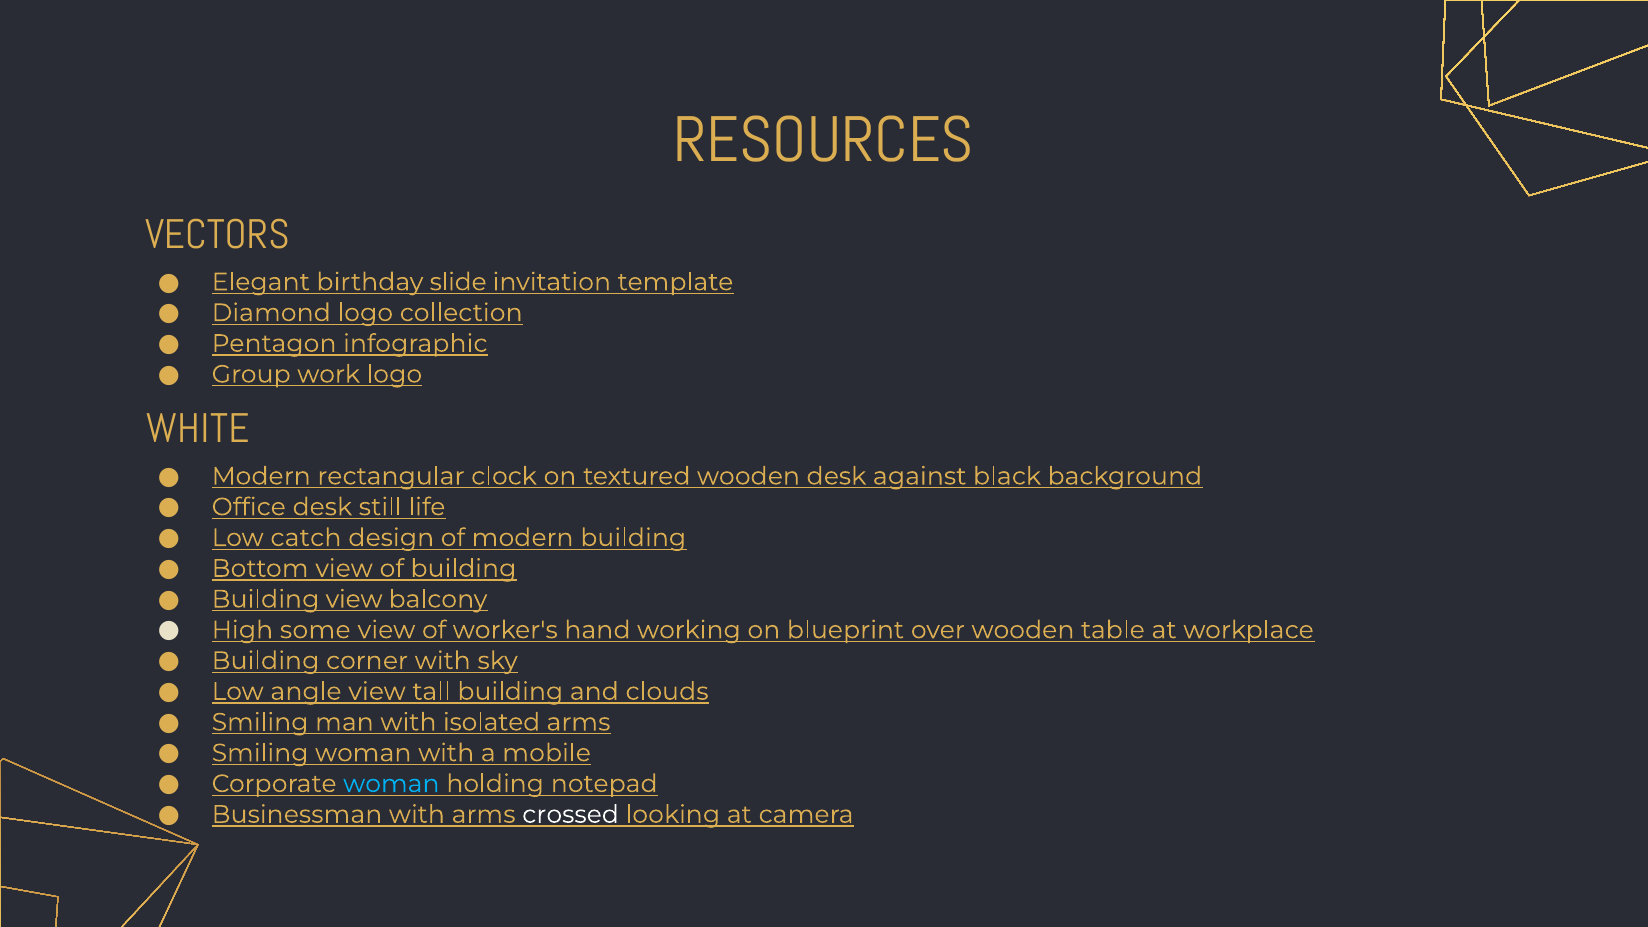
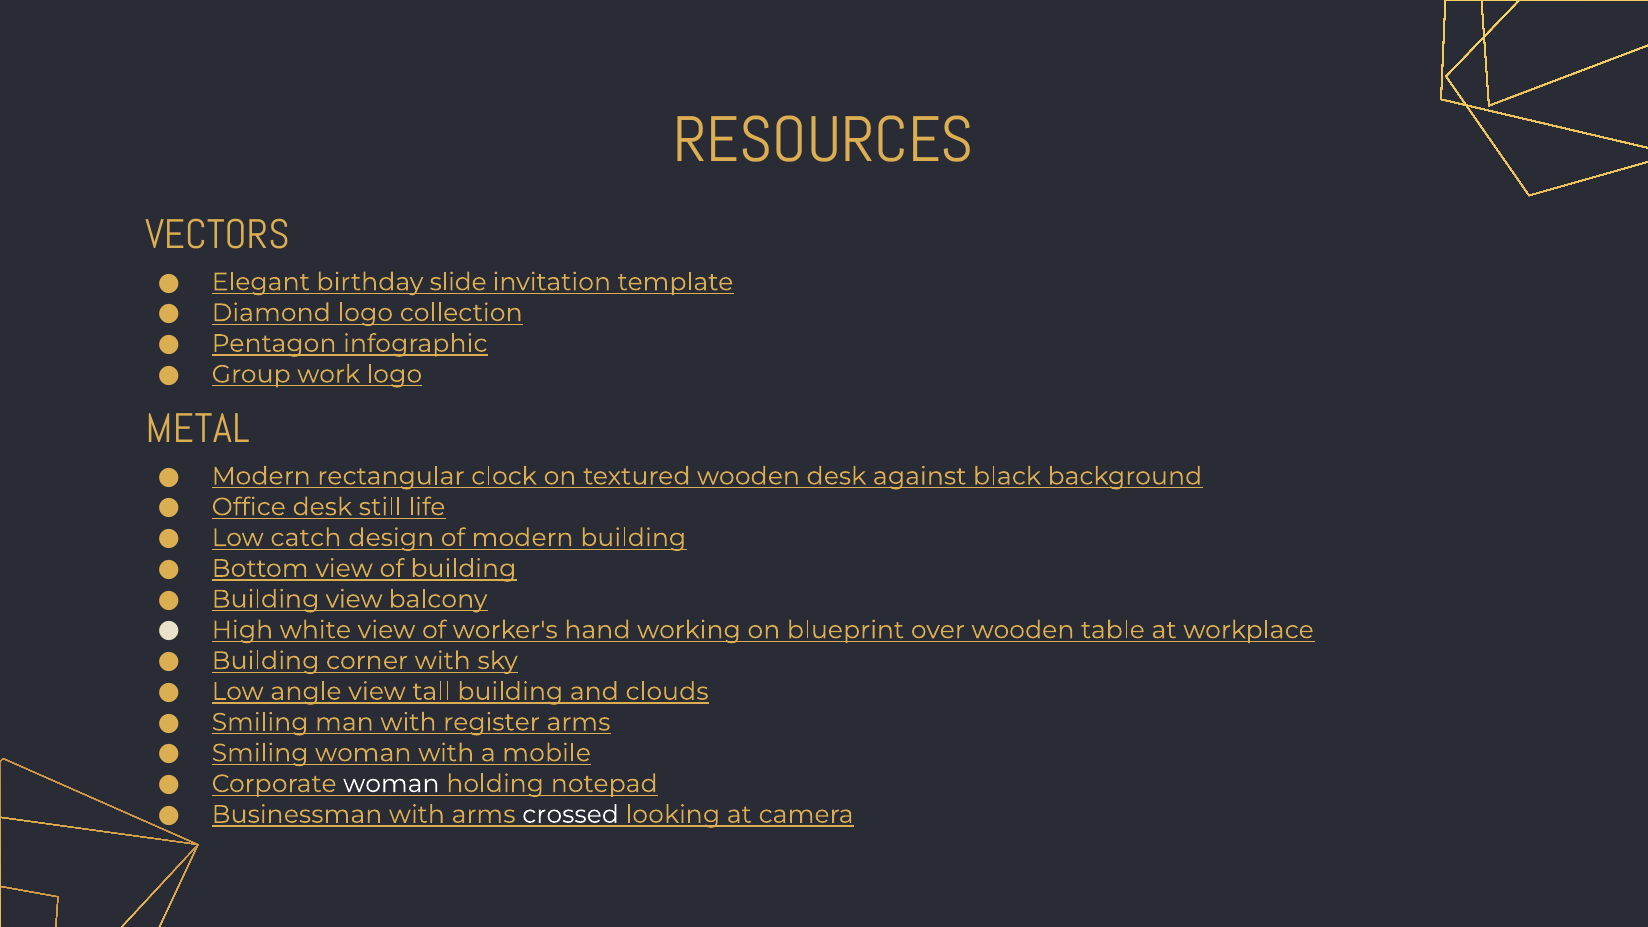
WHITE: WHITE -> METAL
some: some -> white
isolated: isolated -> register
woman at (391, 784) colour: light blue -> white
